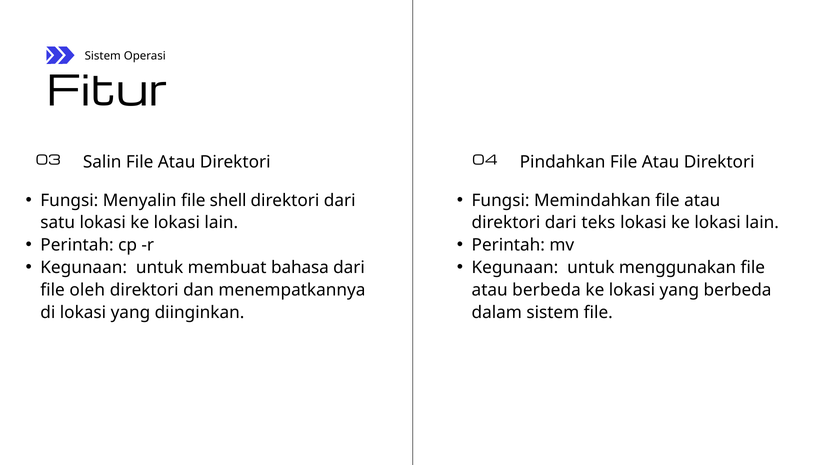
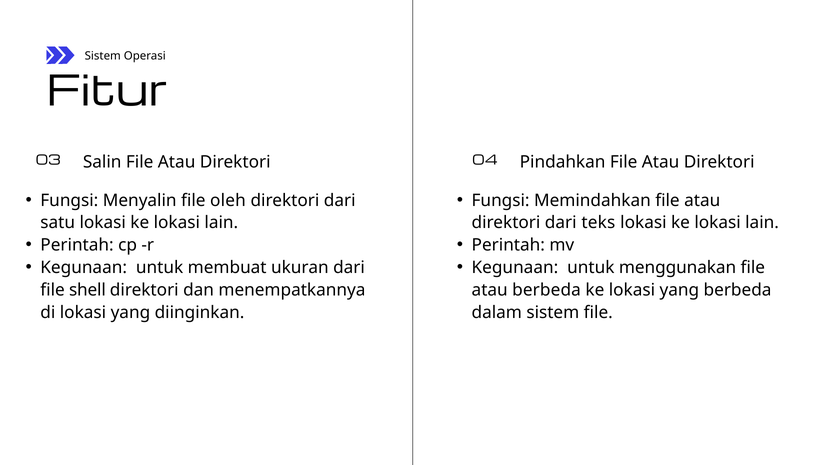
shell: shell -> oleh
bahasa: bahasa -> ukuran
oleh: oleh -> shell
